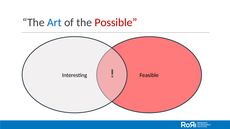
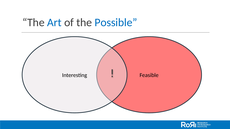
Possible colour: red -> blue
